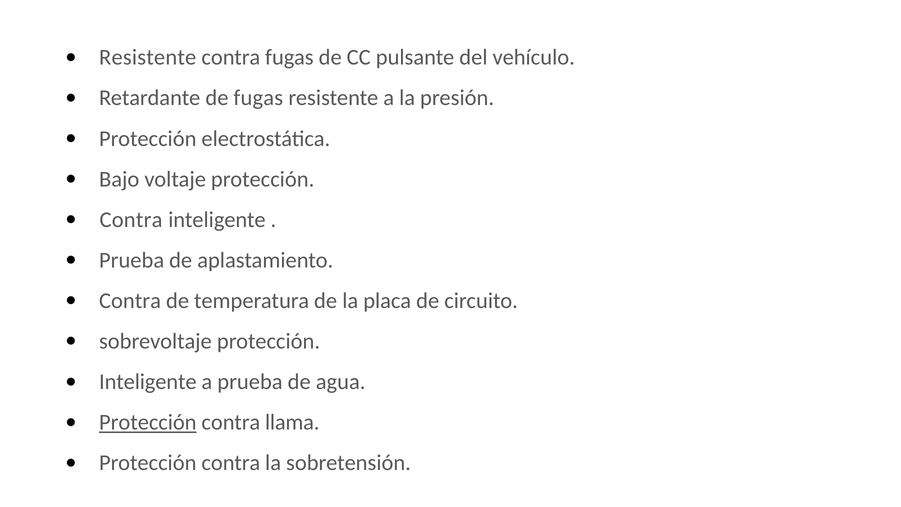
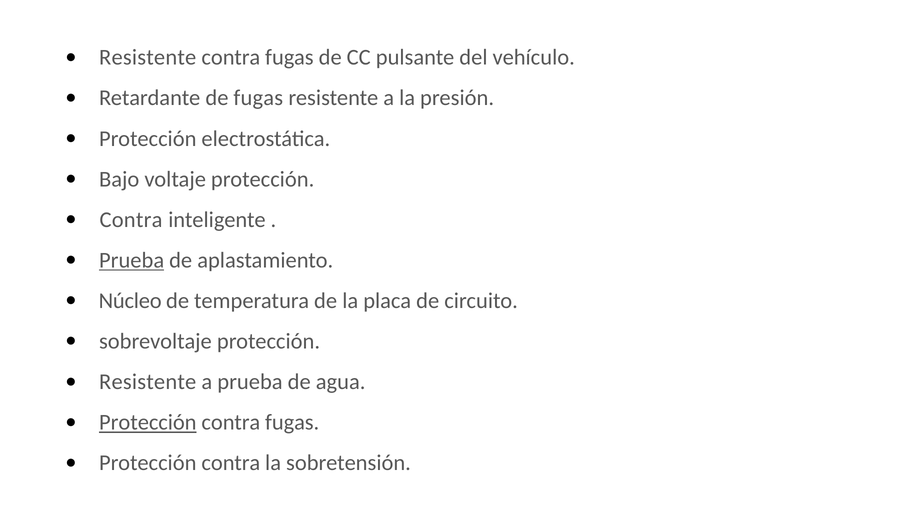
Prueba at (132, 260) underline: none -> present
Contra at (130, 301): Contra -> Núcleo
Inteligente at (148, 382): Inteligente -> Resistente
llama at (292, 422): llama -> fugas
